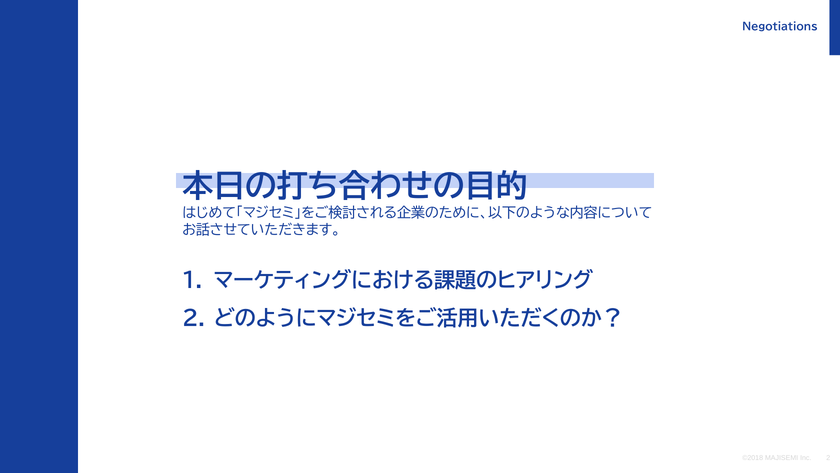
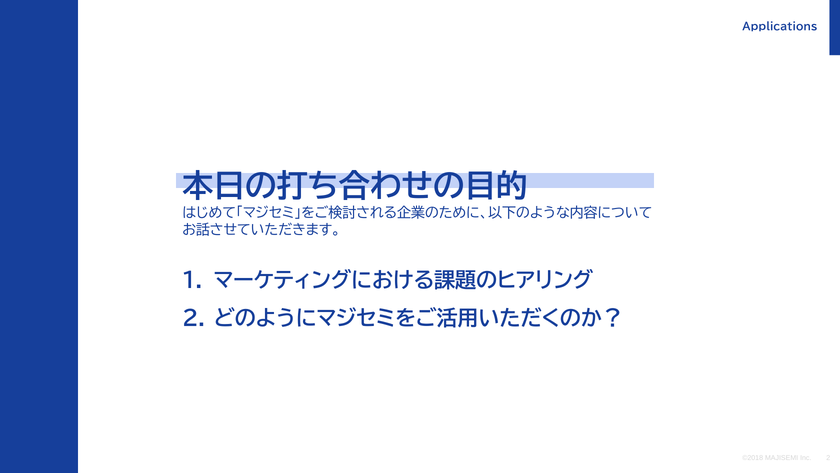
Negotiations: Negotiations -> Applications
